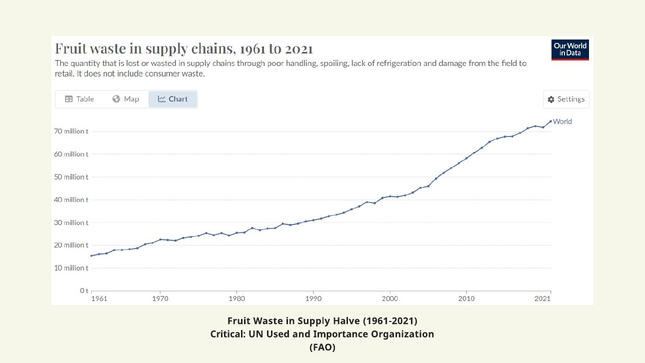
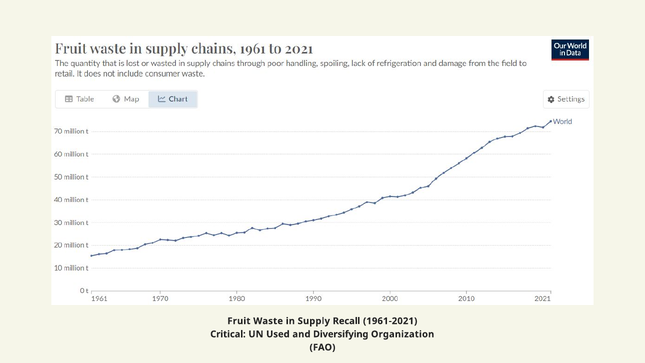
Halve: Halve -> Recall
Importance: Importance -> Diversifying
